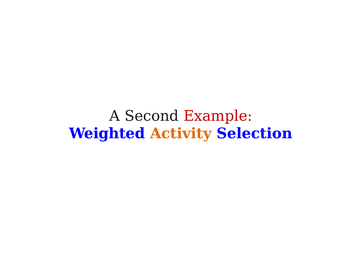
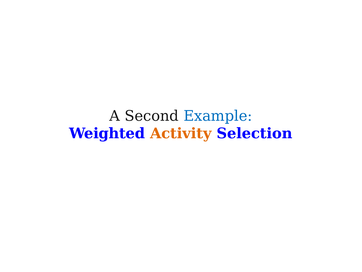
Example colour: red -> blue
